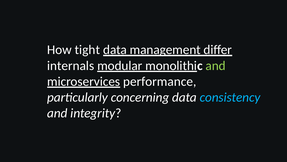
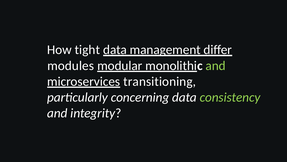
internals: internals -> modules
performance: performance -> transitioning
consistency colour: light blue -> light green
